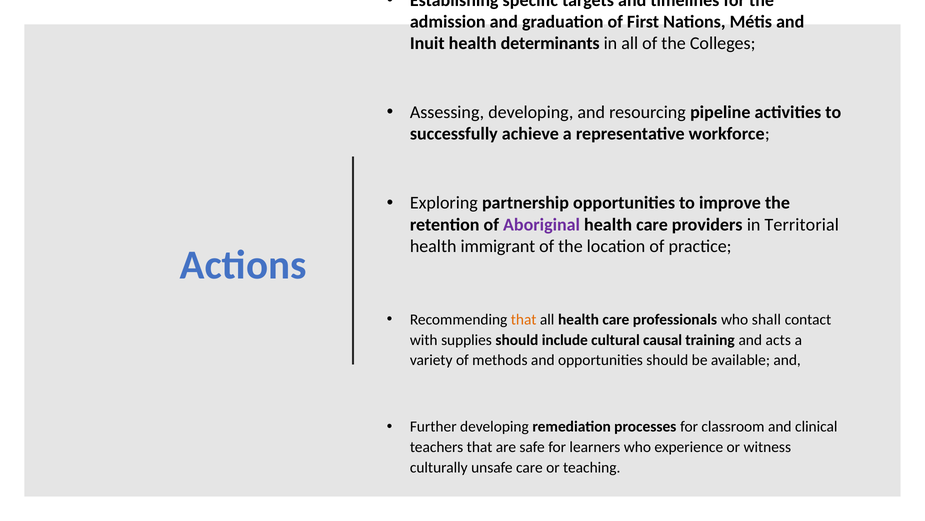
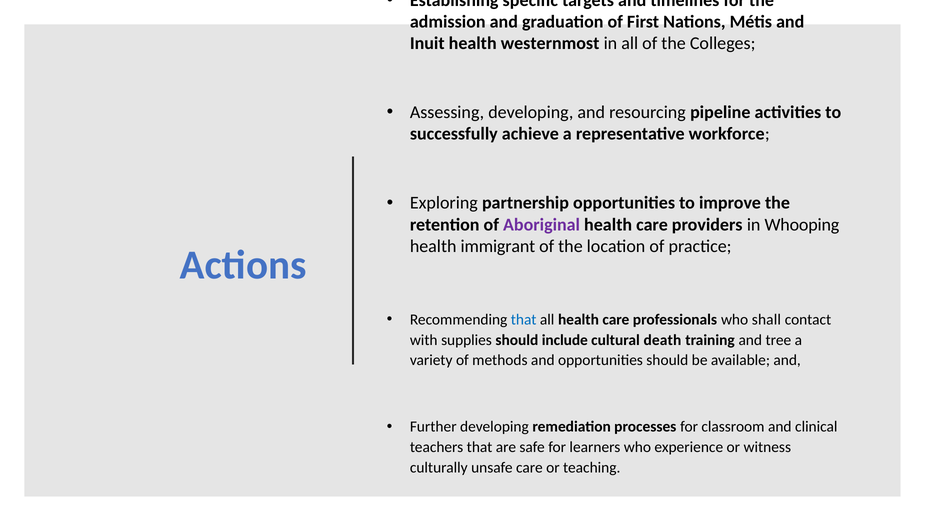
determinants: determinants -> westernmost
Territorial: Territorial -> Whooping
that at (524, 319) colour: orange -> blue
causal: causal -> death
acts: acts -> tree
